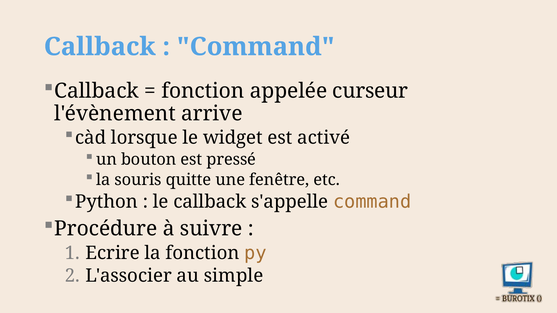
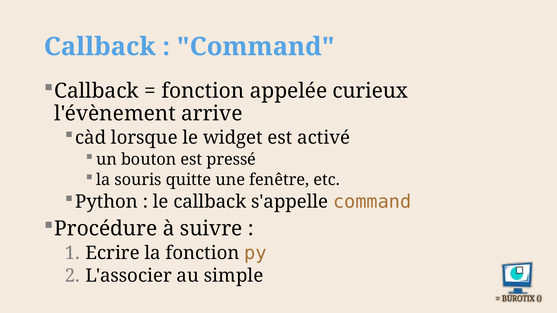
curseur: curseur -> curieux
